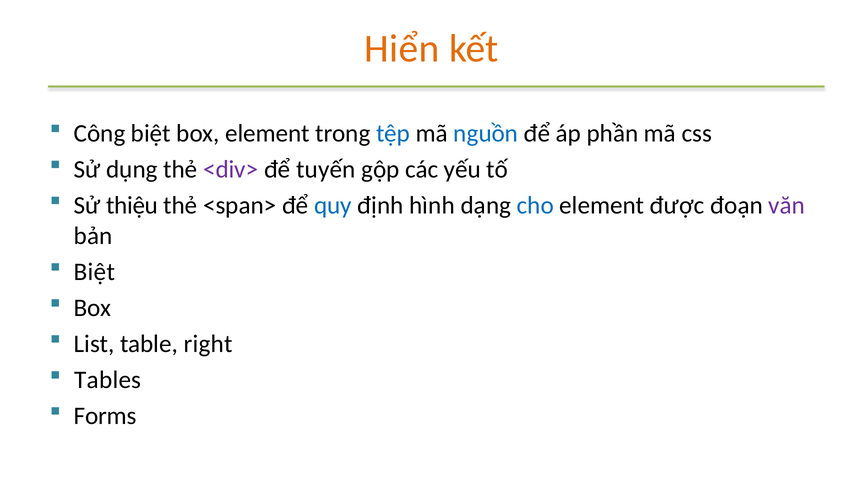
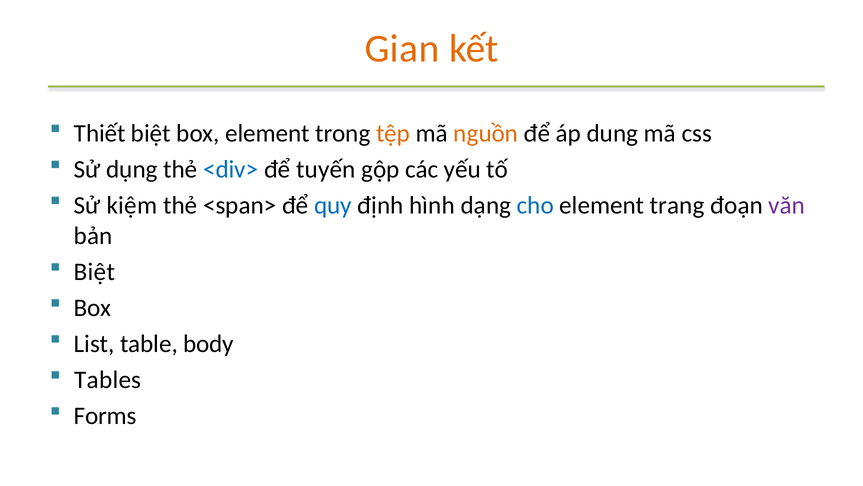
Hiển: Hiển -> Gian
Công: Công -> Thiết
tệp colour: blue -> orange
nguồn colour: blue -> orange
phần: phần -> dung
<div> colour: purple -> blue
thiệu: thiệu -> kiệm
được: được -> trang
right: right -> body
